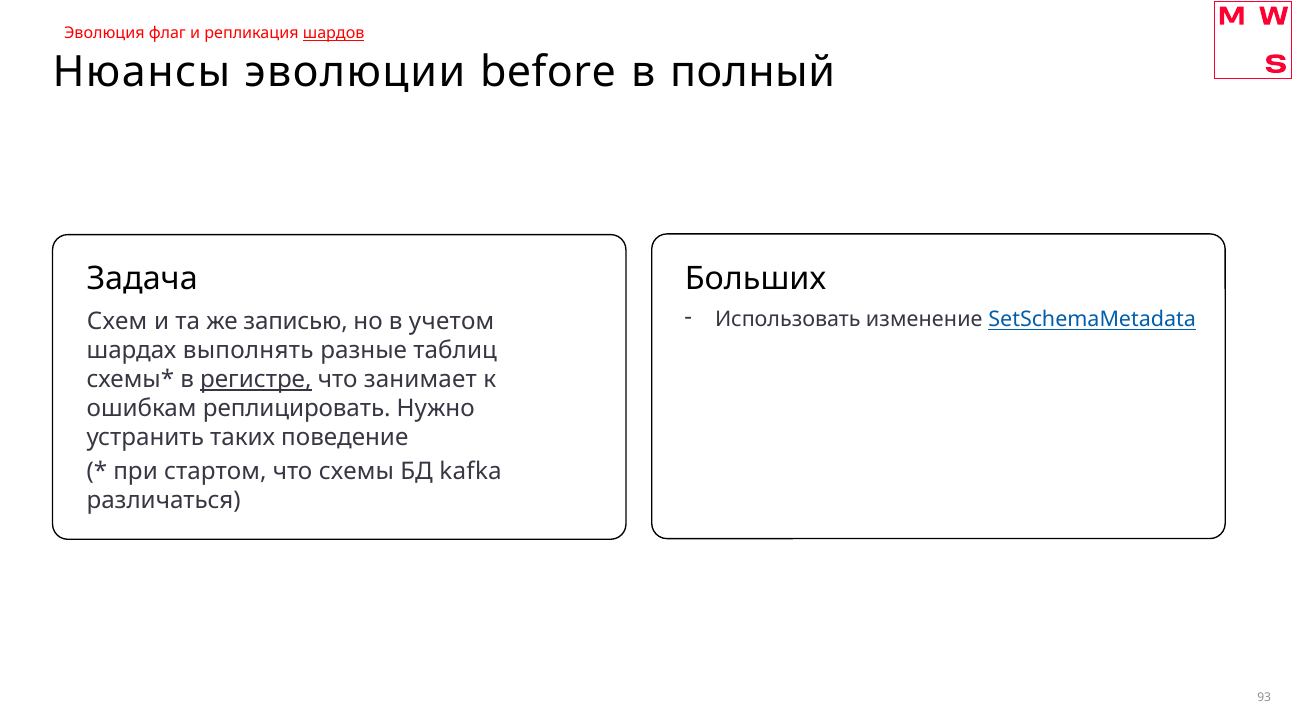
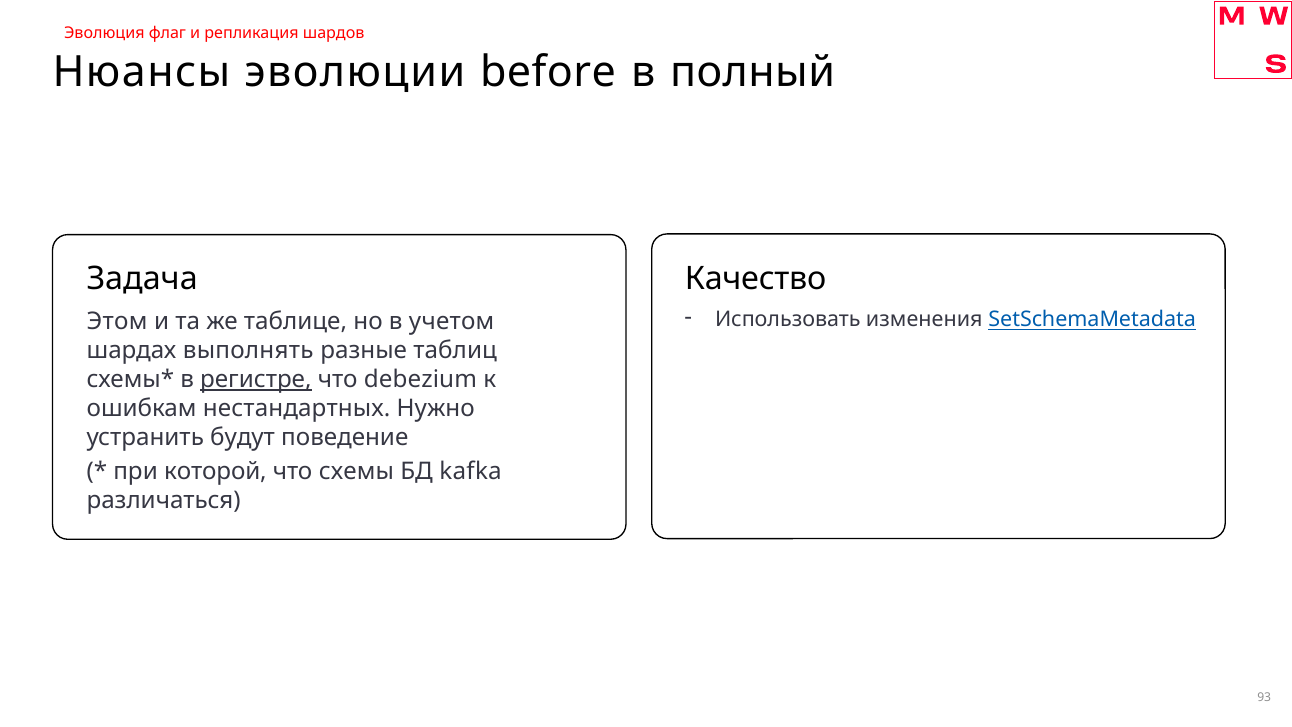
шардов underline: present -> none
Больших: Больших -> Качество
изменение: изменение -> изменения
Схем: Схем -> Этом
записью: записью -> таблице
занимает: занимает -> debezium
реплицировать: реплицировать -> нестандартных
таких: таких -> будут
стартом: стартом -> которой
